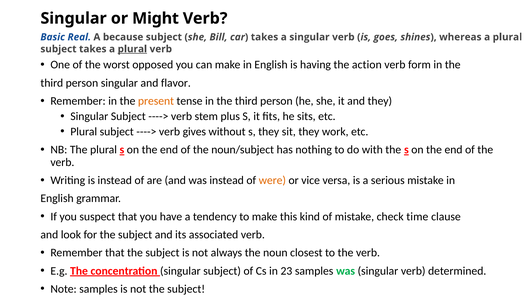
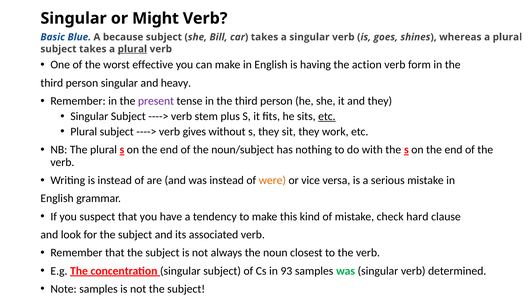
Real: Real -> Blue
opposed: opposed -> effective
flavor: flavor -> heavy
present colour: orange -> purple
etc at (327, 116) underline: none -> present
time: time -> hard
23: 23 -> 93
